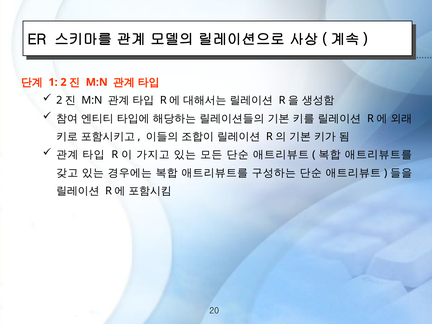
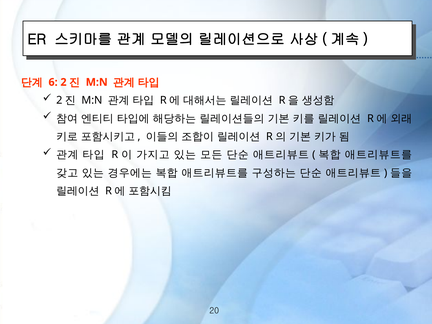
1: 1 -> 6
